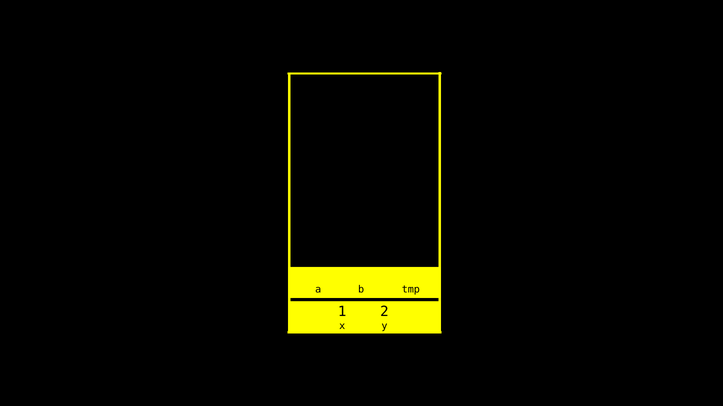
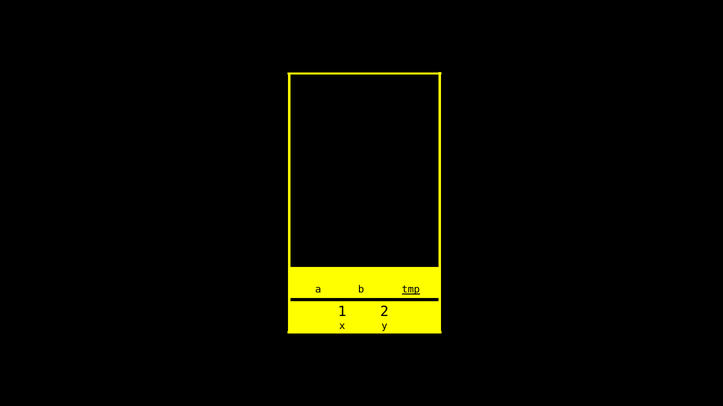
tmp underline: none -> present
